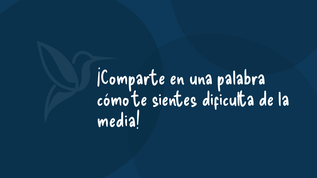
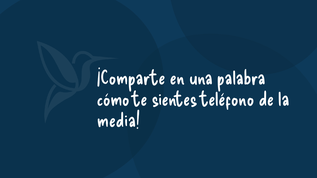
dificulta: dificulta -> teléfono
